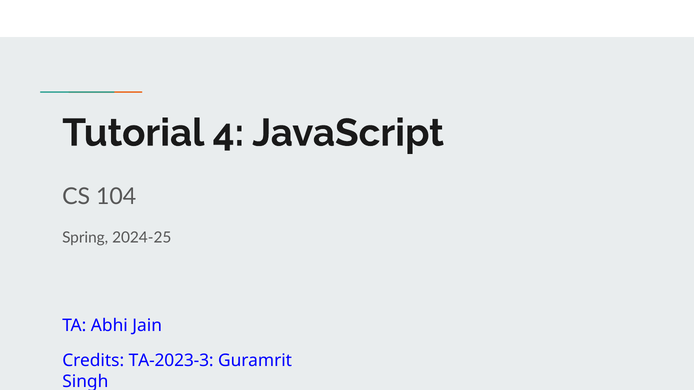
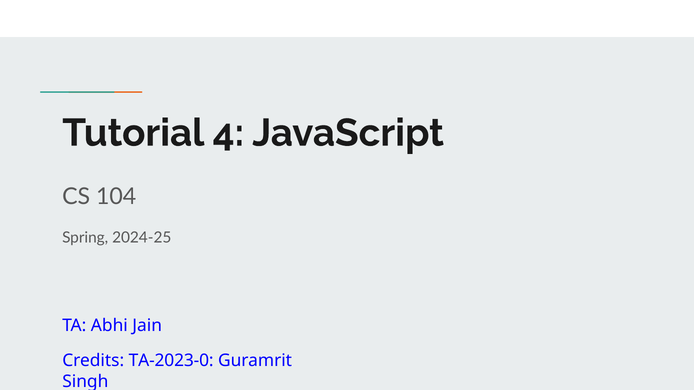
TA-2023-3: TA-2023-3 -> TA-2023-0
